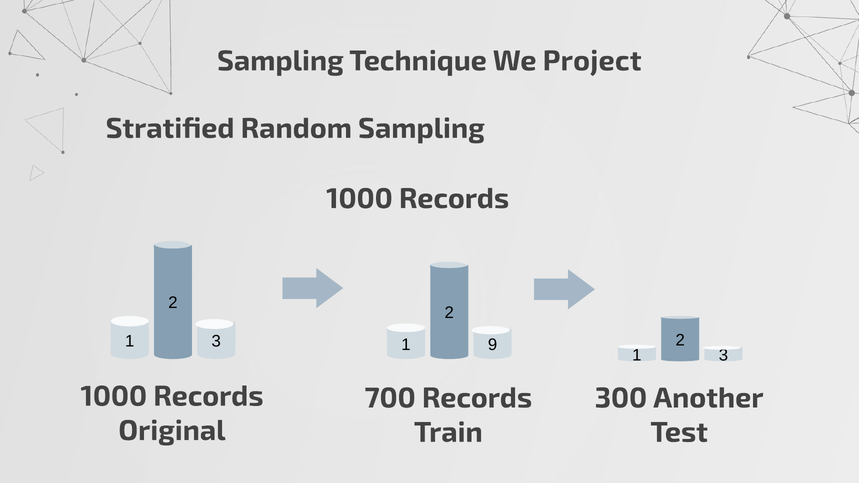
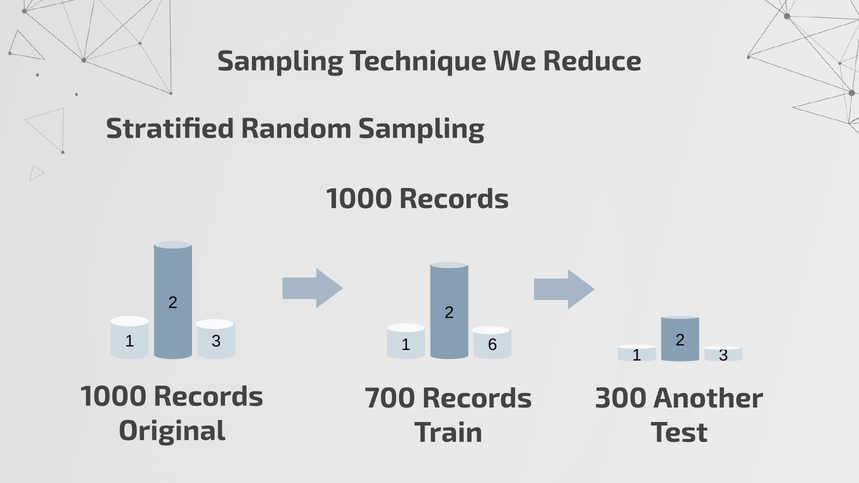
Project: Project -> Reduce
9: 9 -> 6
